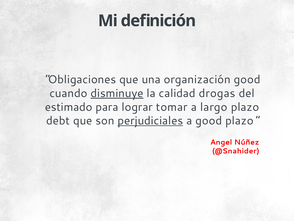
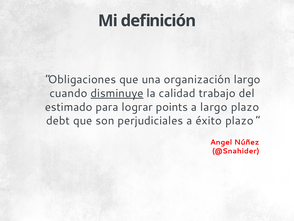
organización good: good -> largo
drogas: drogas -> trabajo
tomar: tomar -> points
perjudiciales underline: present -> none
a good: good -> éxito
